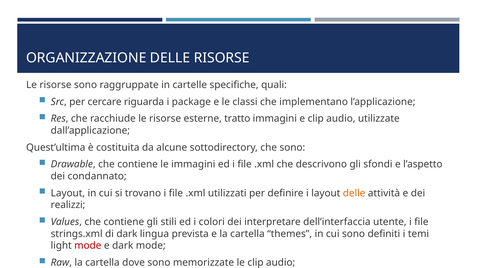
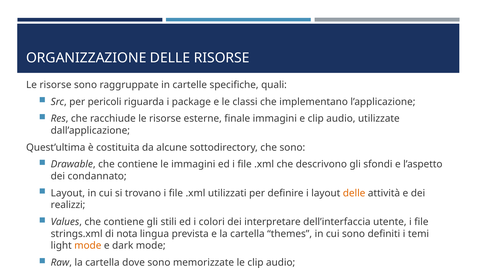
cercare: cercare -> pericoli
tratto: tratto -> finale
di dark: dark -> nota
mode at (88, 246) colour: red -> orange
